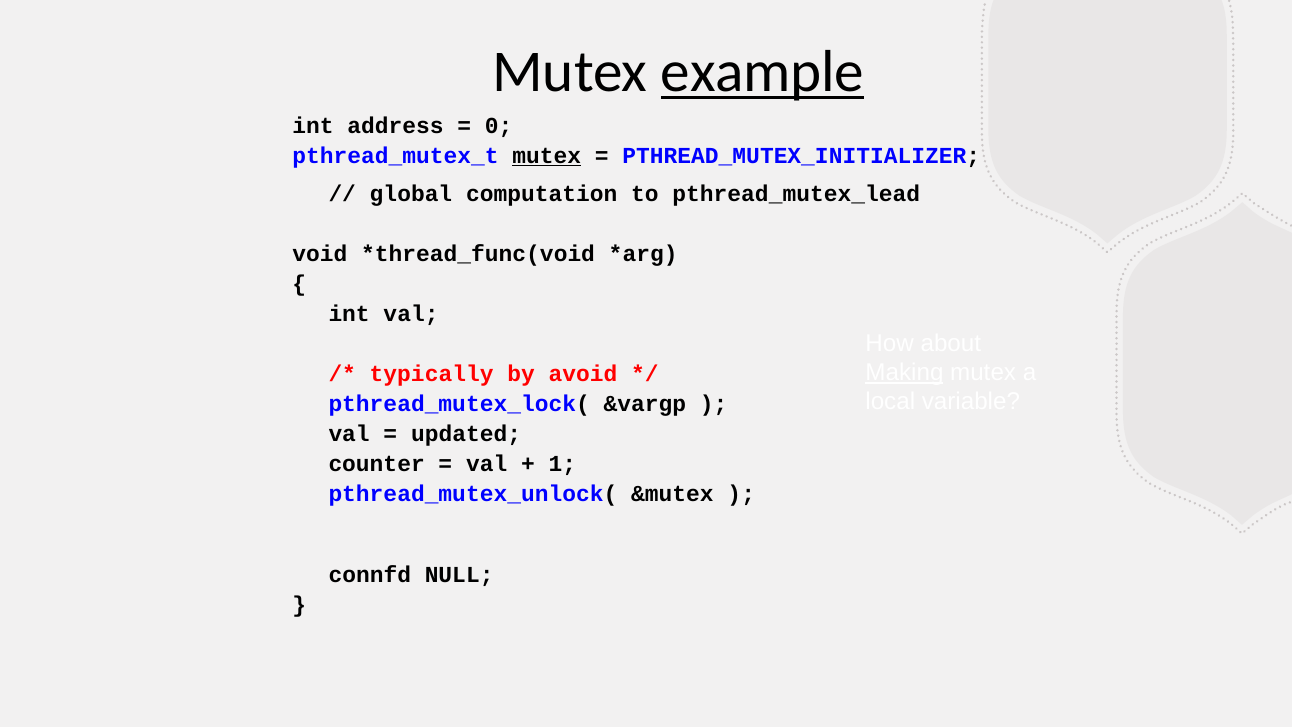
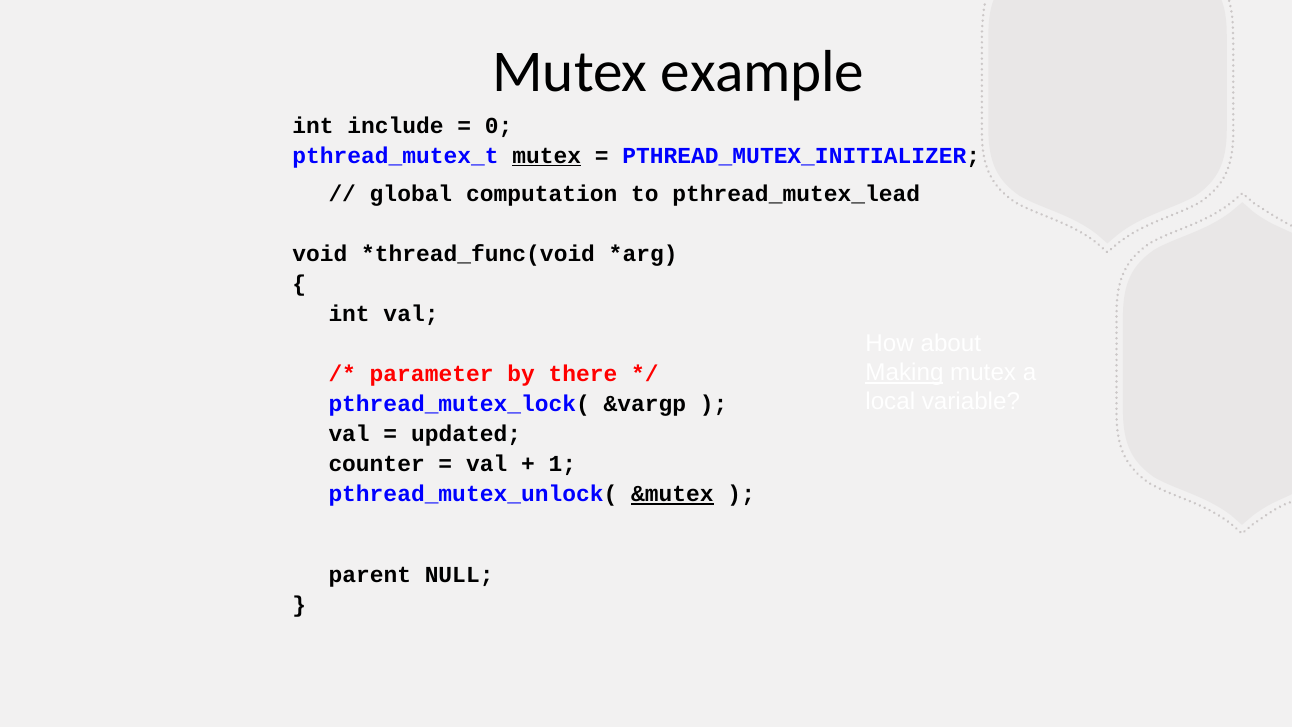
example underline: present -> none
address: address -> include
typically: typically -> parameter
avoid: avoid -> there
&mutex underline: none -> present
connfd: connfd -> parent
